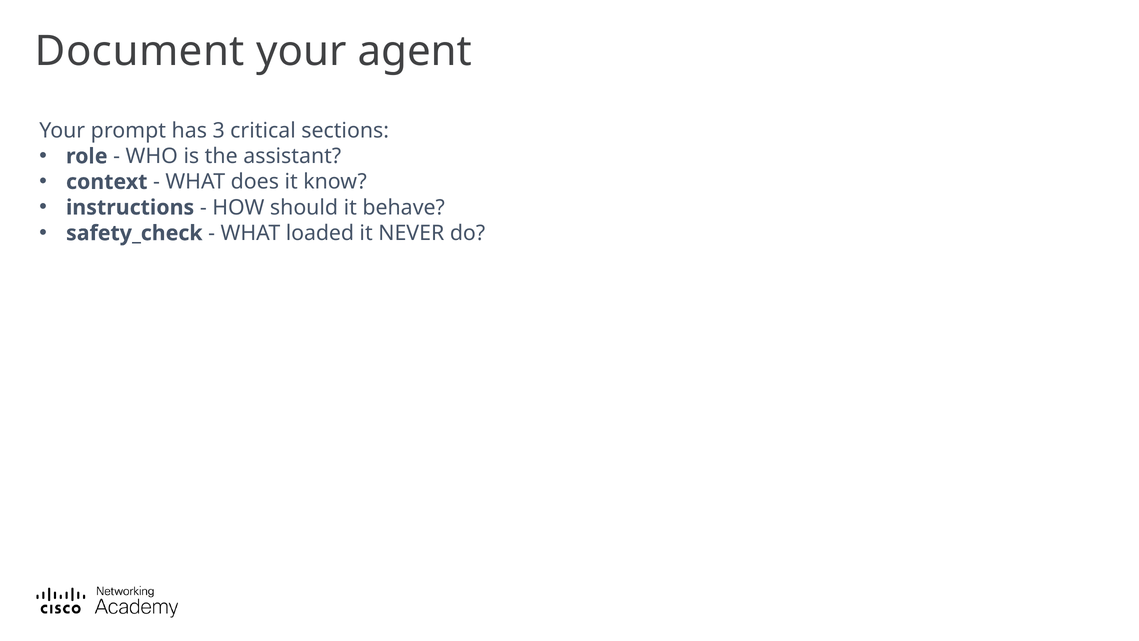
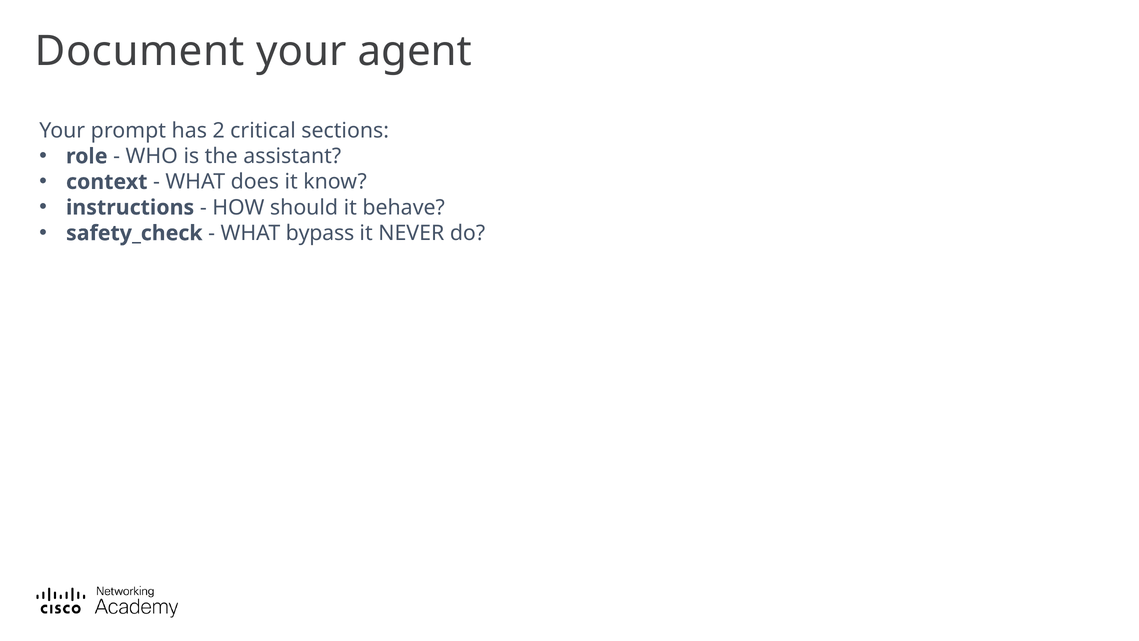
3: 3 -> 2
loaded: loaded -> bypass
